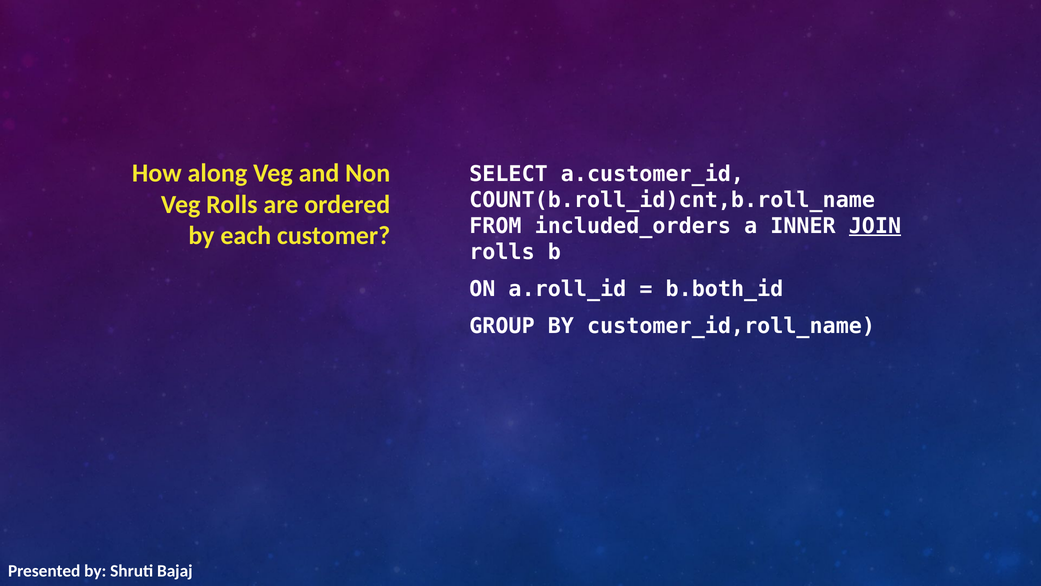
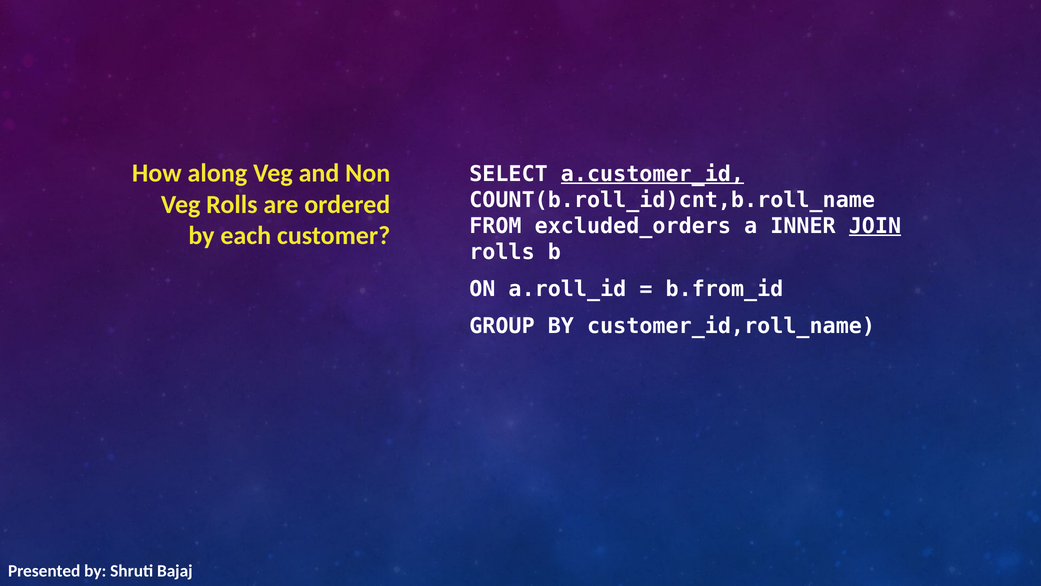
a.customer_id underline: none -> present
included_orders: included_orders -> excluded_orders
b.both_id: b.both_id -> b.from_id
